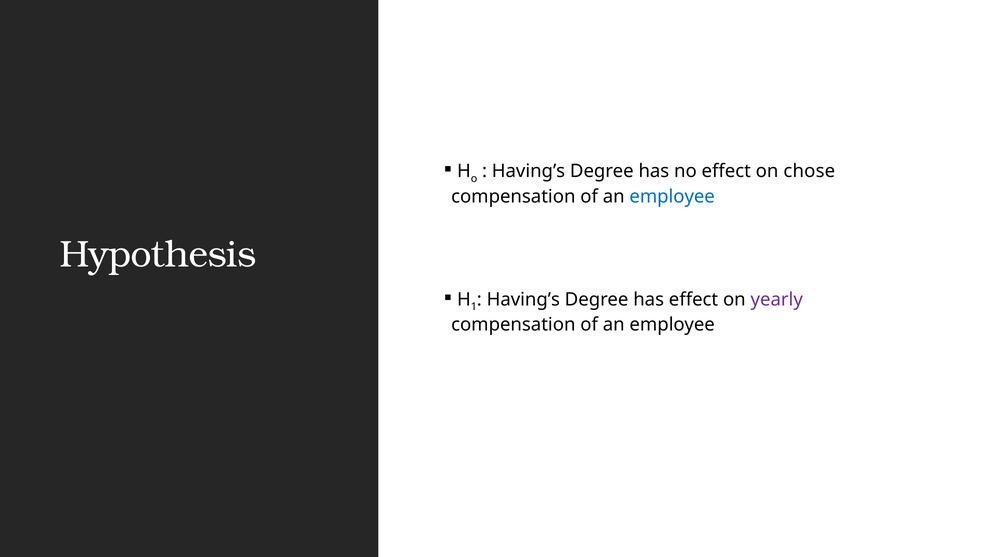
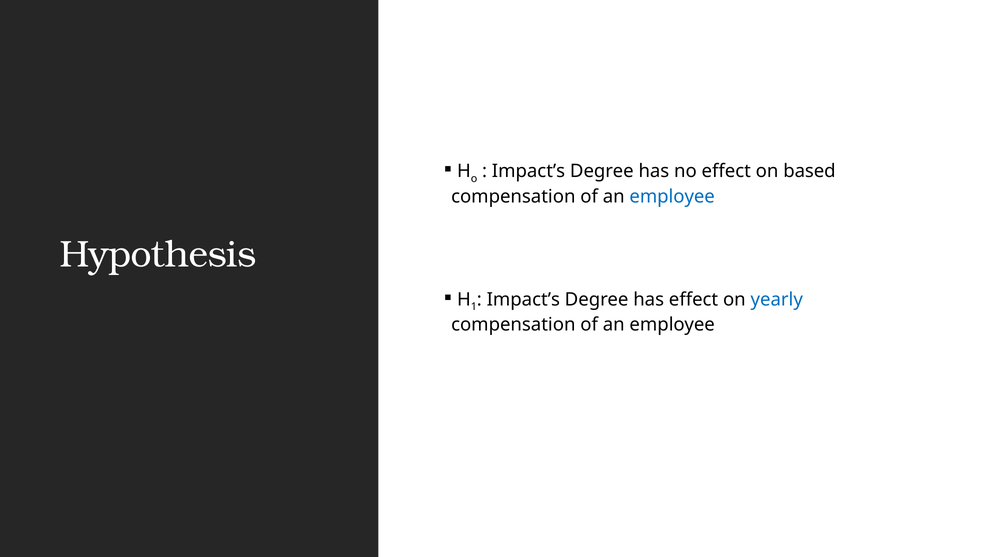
Having’s at (528, 171): Having’s -> Impact’s
chose: chose -> based
Having’s at (523, 300): Having’s -> Impact’s
yearly colour: purple -> blue
